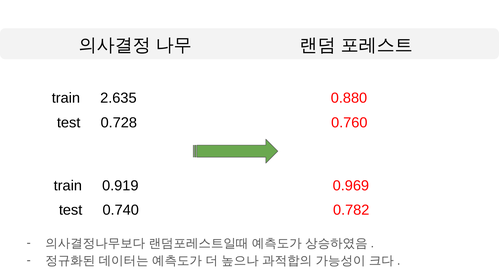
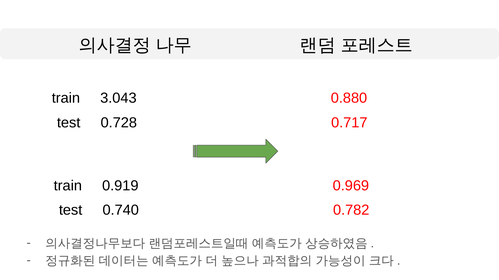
2.635: 2.635 -> 3.043
0.760: 0.760 -> 0.717
